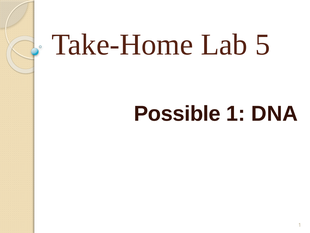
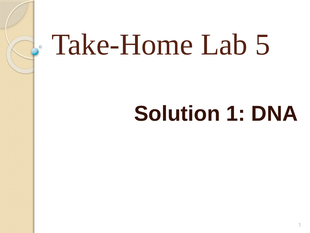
Possible: Possible -> Solution
